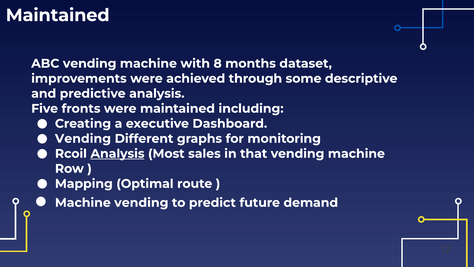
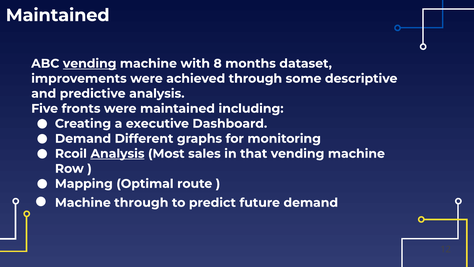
vending at (90, 63) underline: none -> present
Vending at (83, 138): Vending -> Demand
Machine vending: vending -> through
